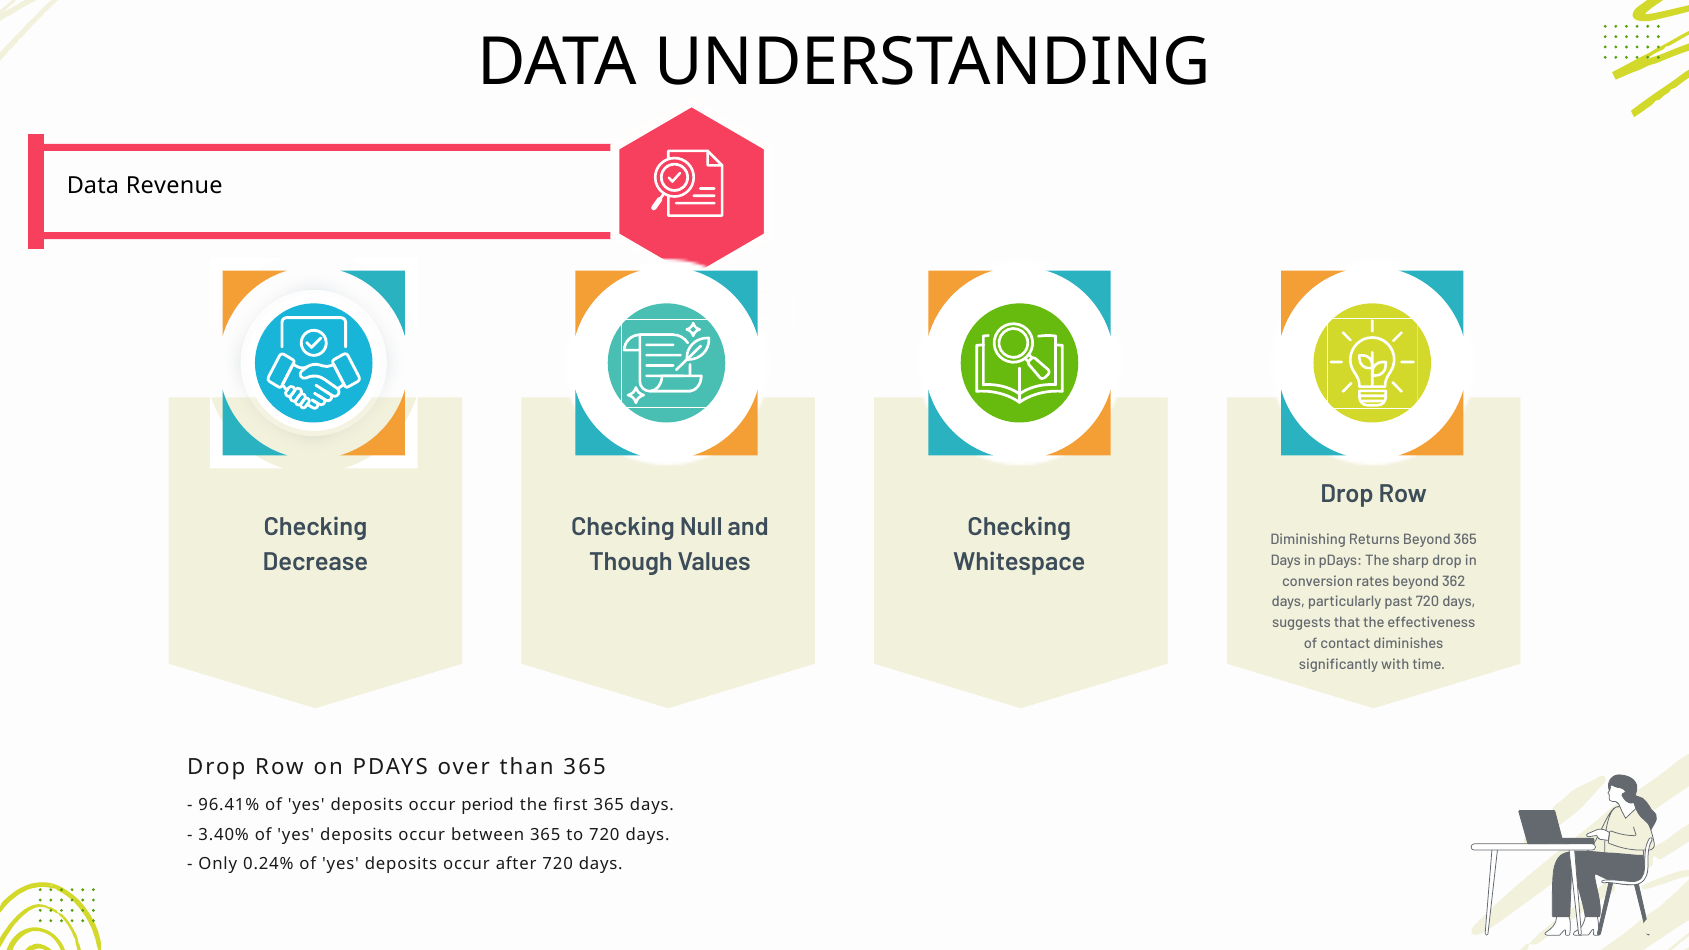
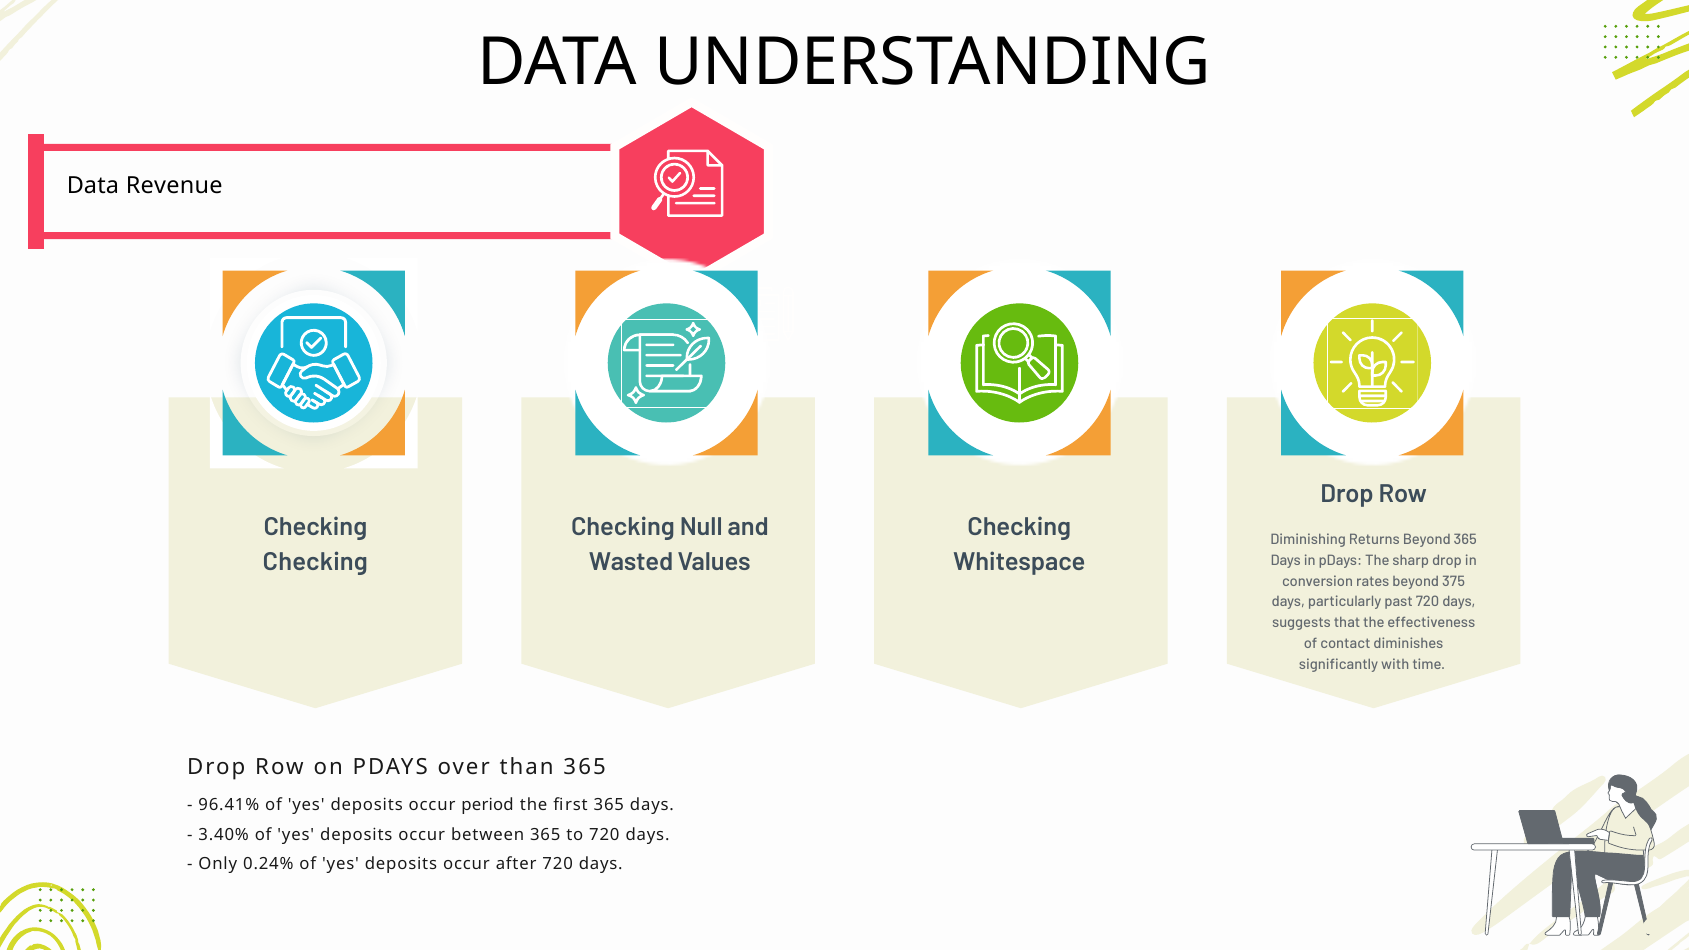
Decrease at (315, 562): Decrease -> Checking
Though: Though -> Wasted
362: 362 -> 375
